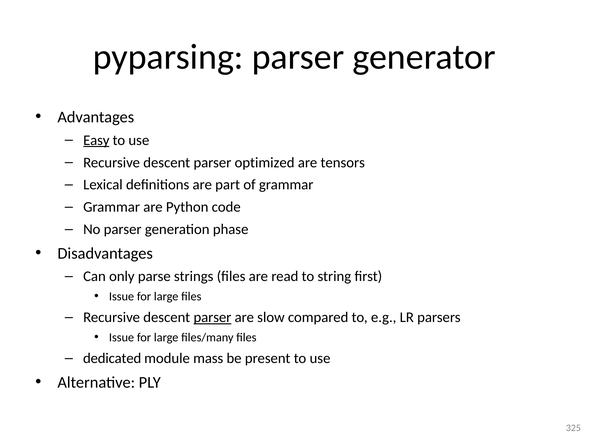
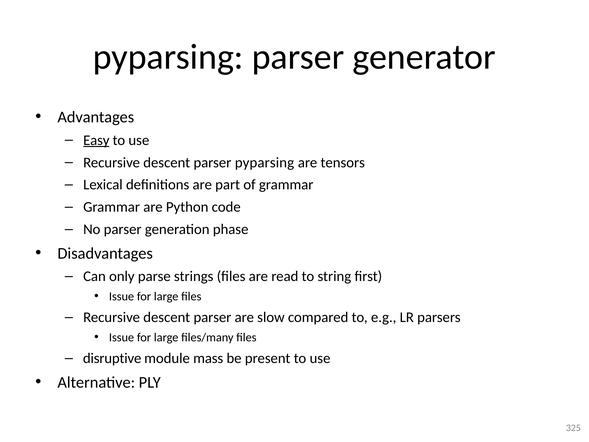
parser optimized: optimized -> pyparsing
parser at (212, 317) underline: present -> none
dedicated: dedicated -> disruptive
